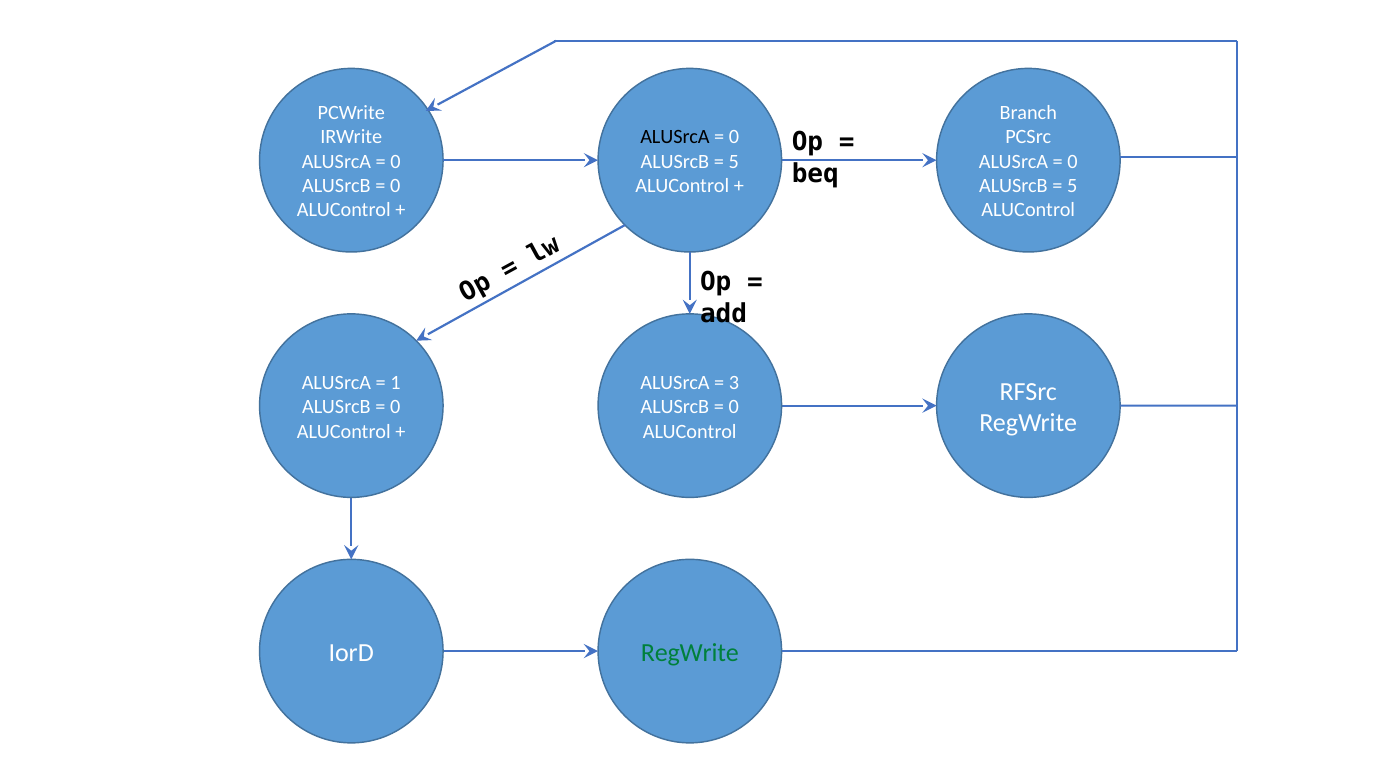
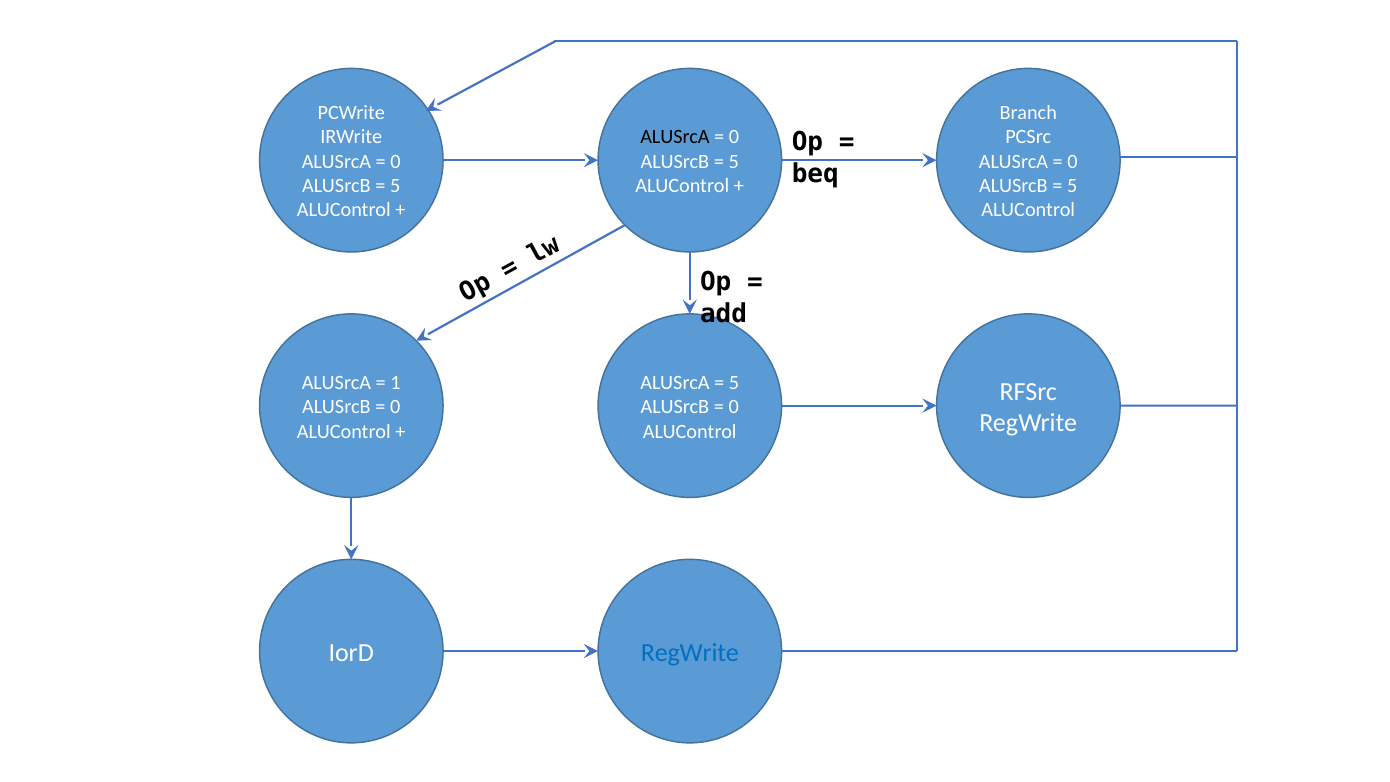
0 at (395, 186): 0 -> 5
3 at (734, 383): 3 -> 5
RegWrite at (690, 653) colour: green -> blue
